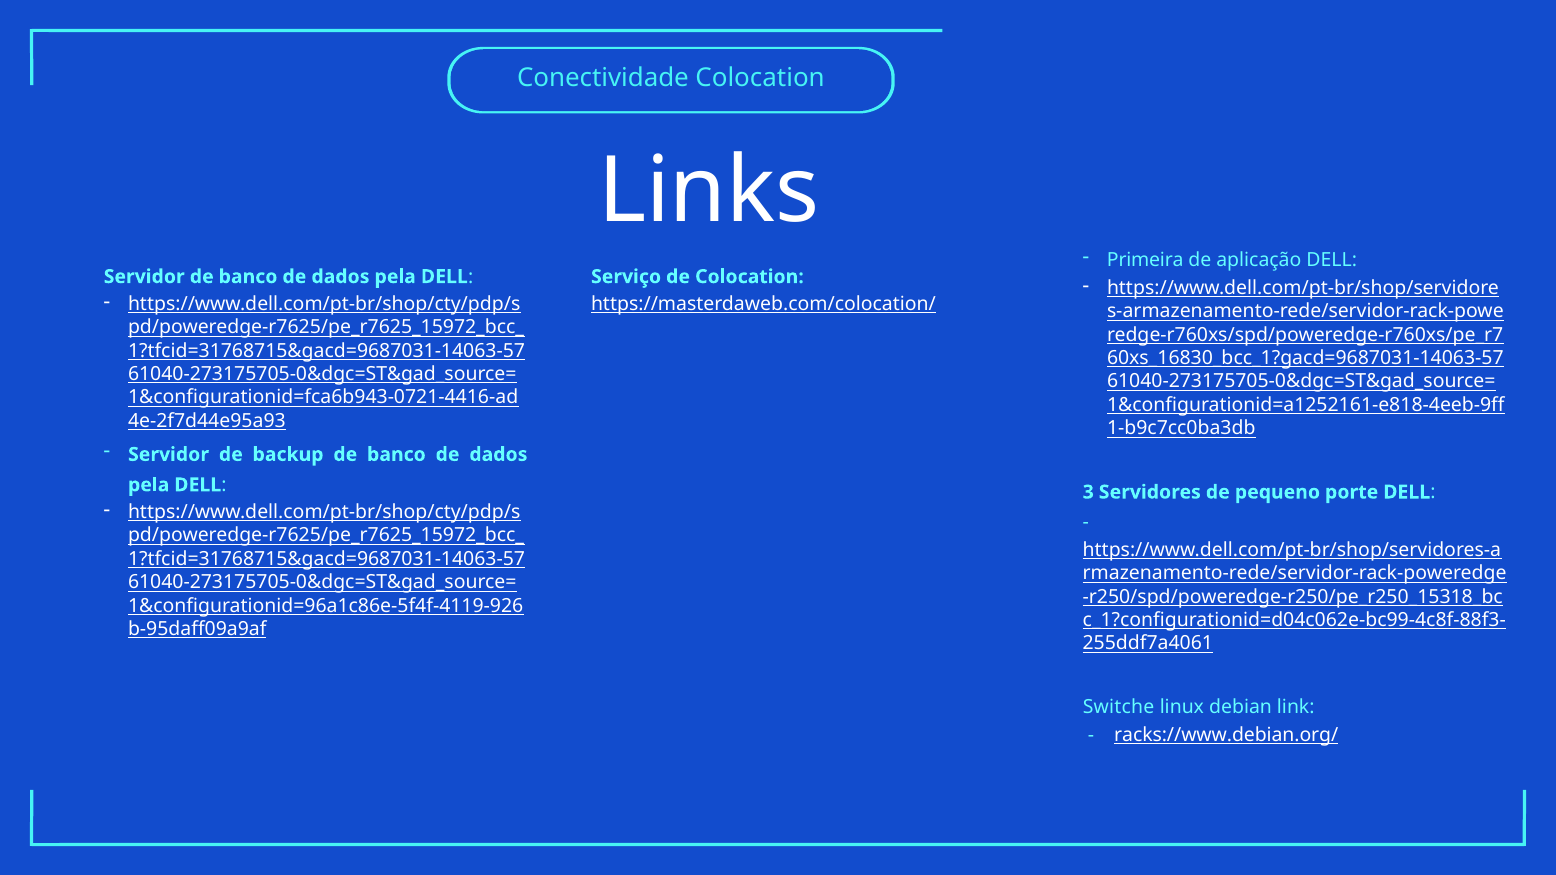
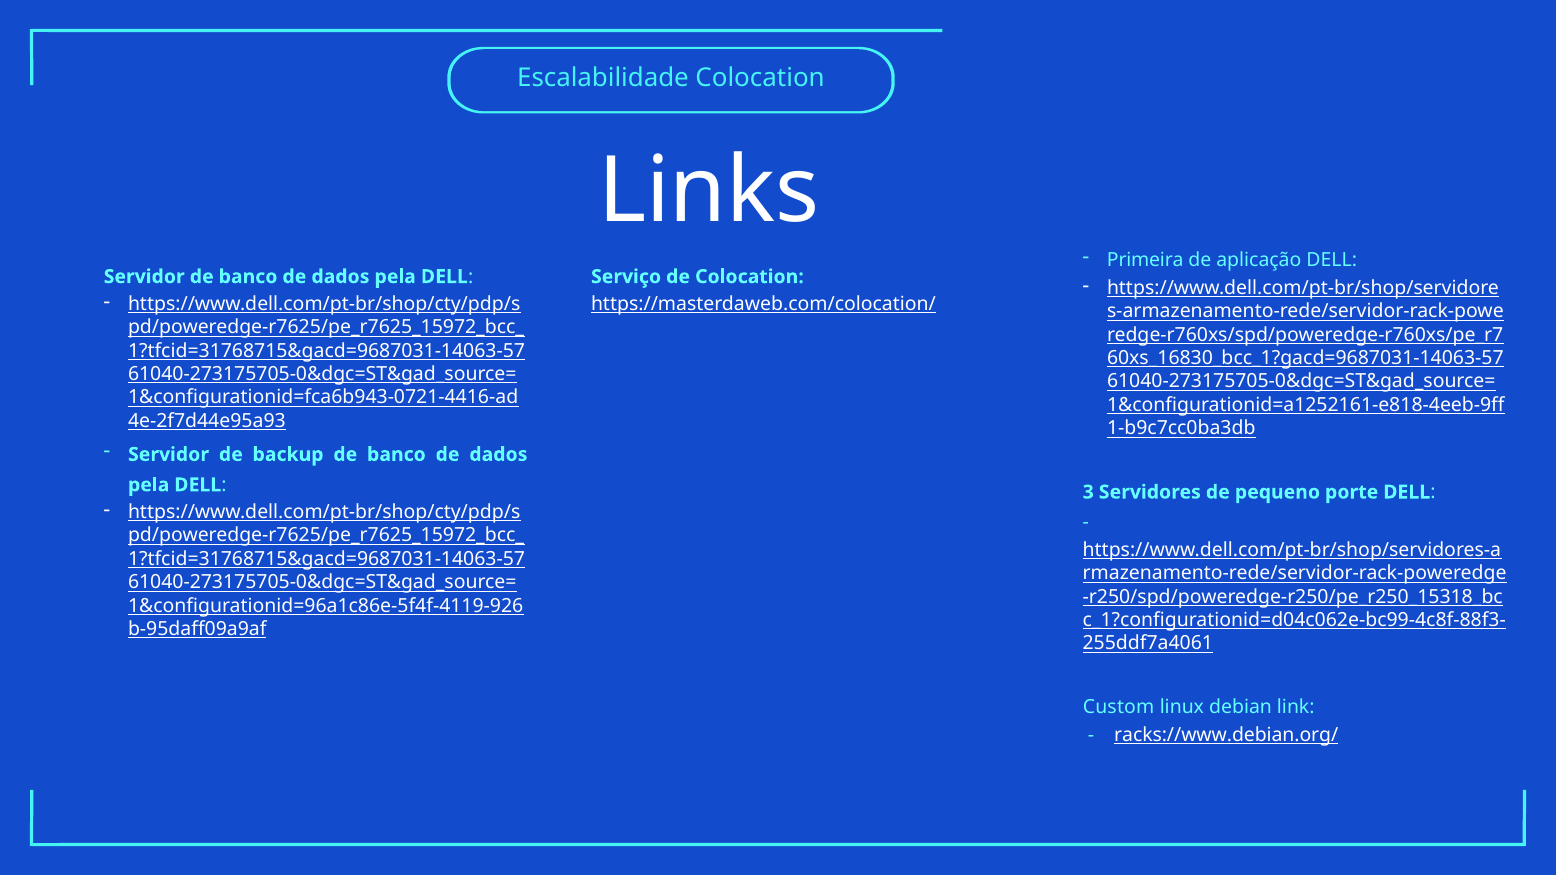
Conectividade: Conectividade -> Escalabilidade
Switche: Switche -> Custom
